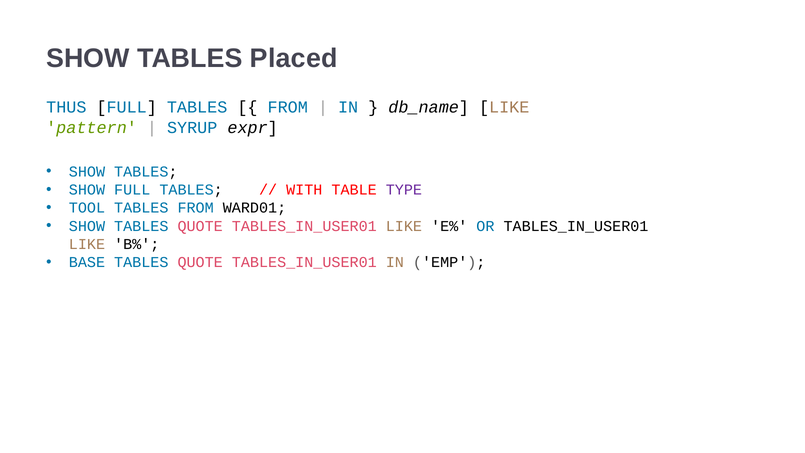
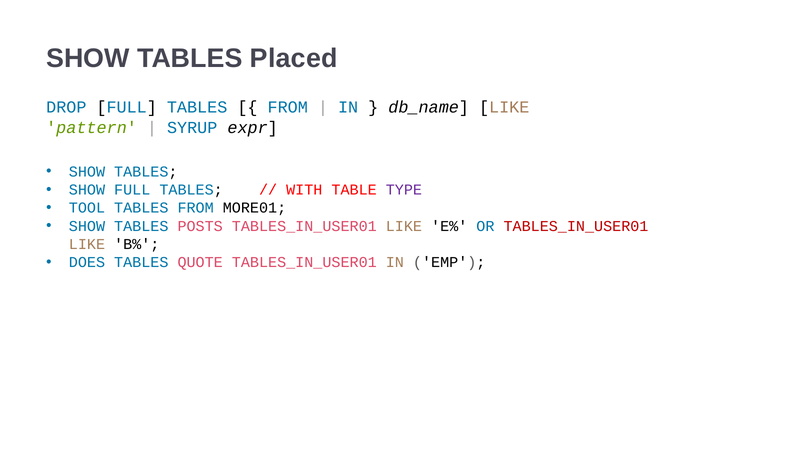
THUS: THUS -> DROP
WARD01: WARD01 -> MORE01
SHOW TABLES QUOTE: QUOTE -> POSTS
TABLES_IN_USER01 at (576, 226) colour: black -> red
BASE: BASE -> DOES
